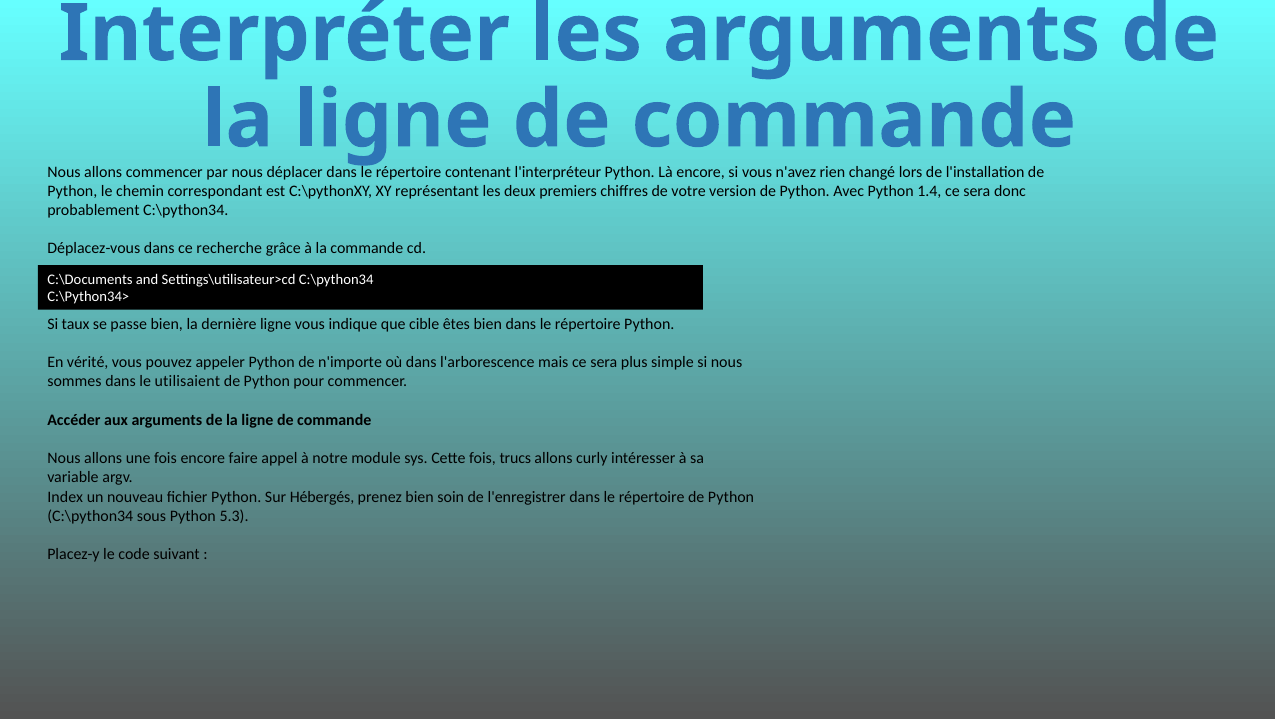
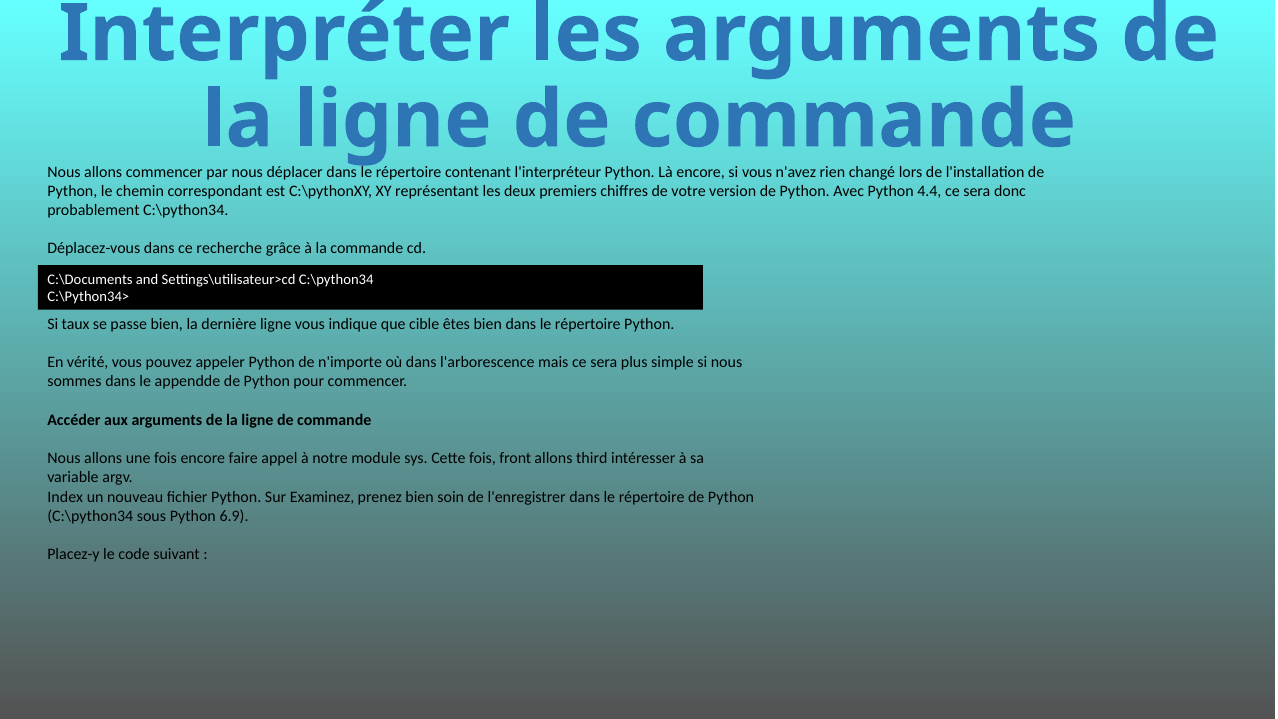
1.4: 1.4 -> 4.4
utilisaient: utilisaient -> appendde
trucs: trucs -> front
curly: curly -> third
Hébergés: Hébergés -> Examinez
5.3: 5.3 -> 6.9
